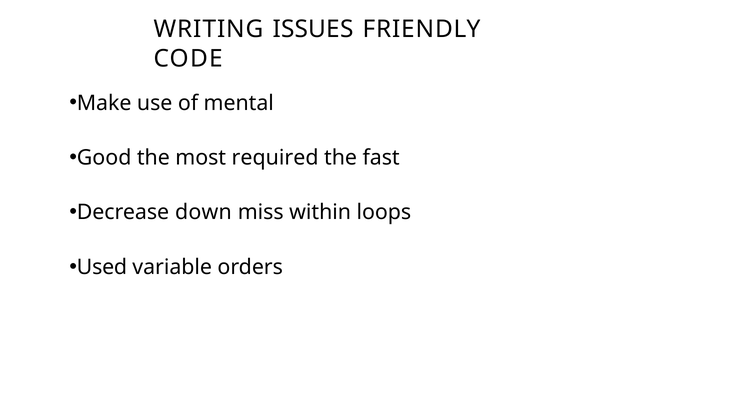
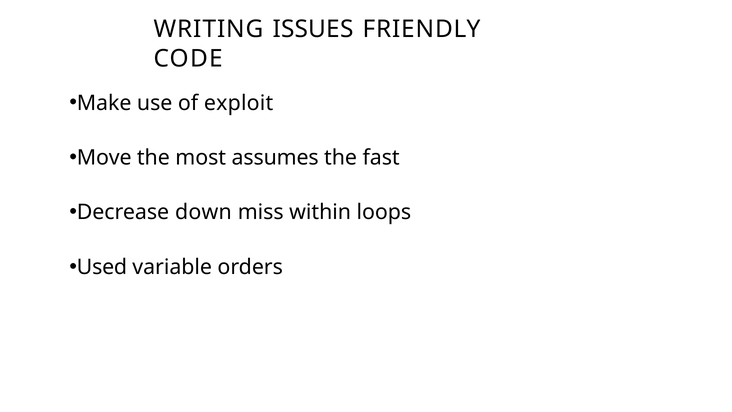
mental: mental -> exploit
Good: Good -> Move
required: required -> assumes
